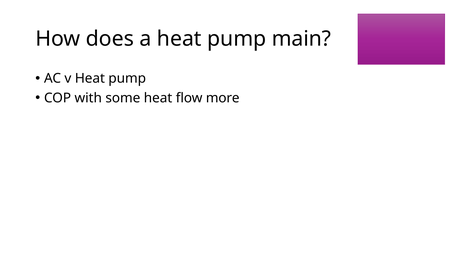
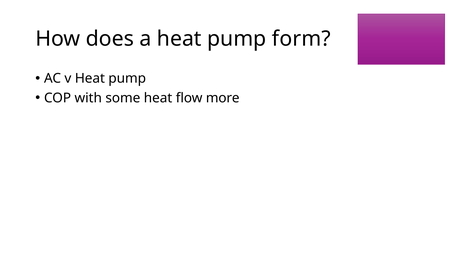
main: main -> form
